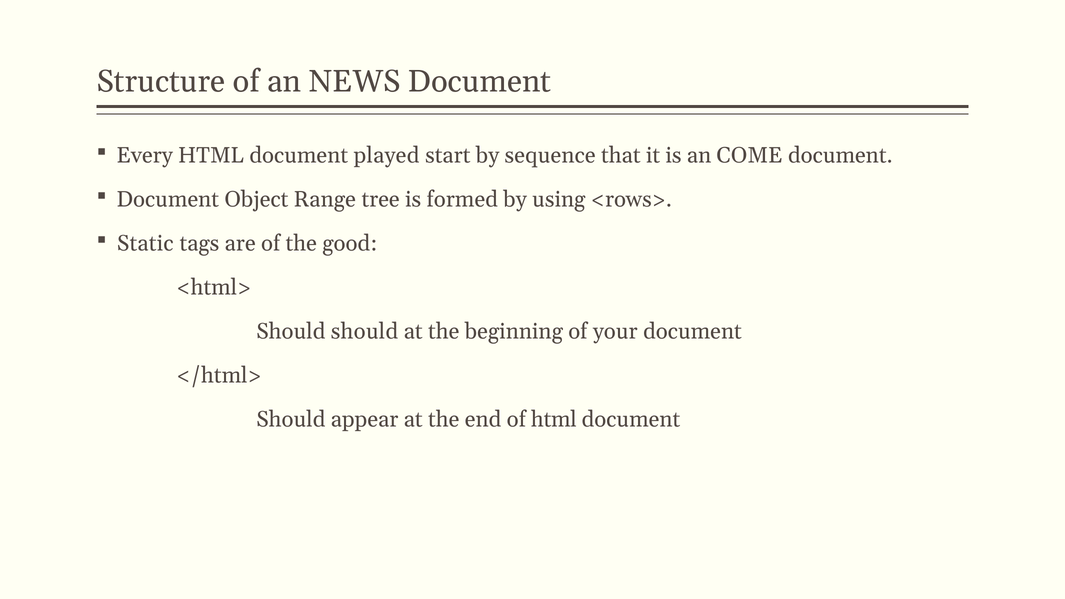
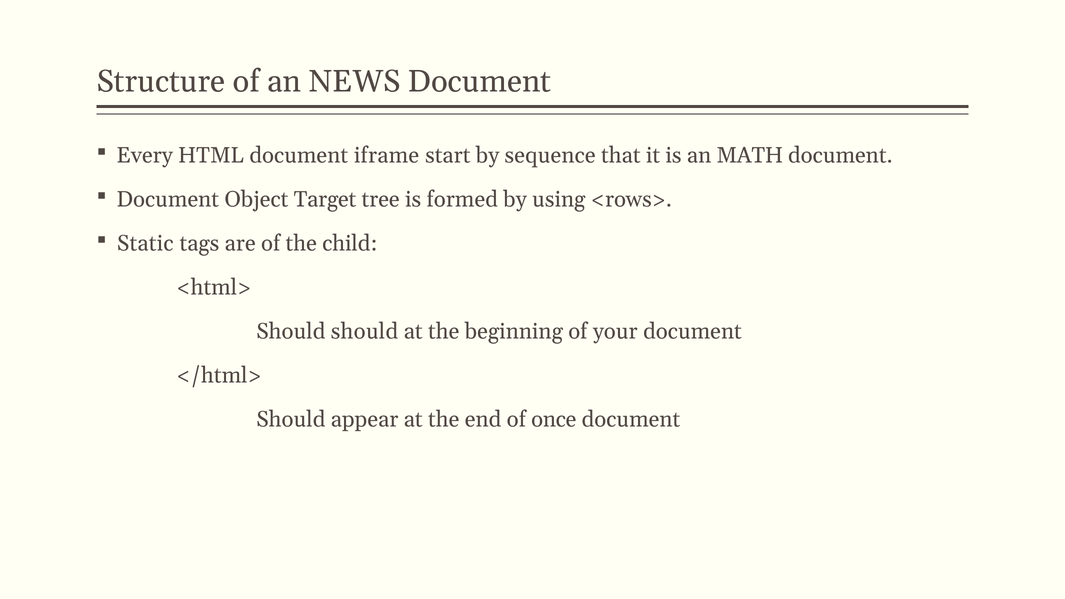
played: played -> iframe
COME: COME -> MATH
Range: Range -> Target
good: good -> child
of html: html -> once
